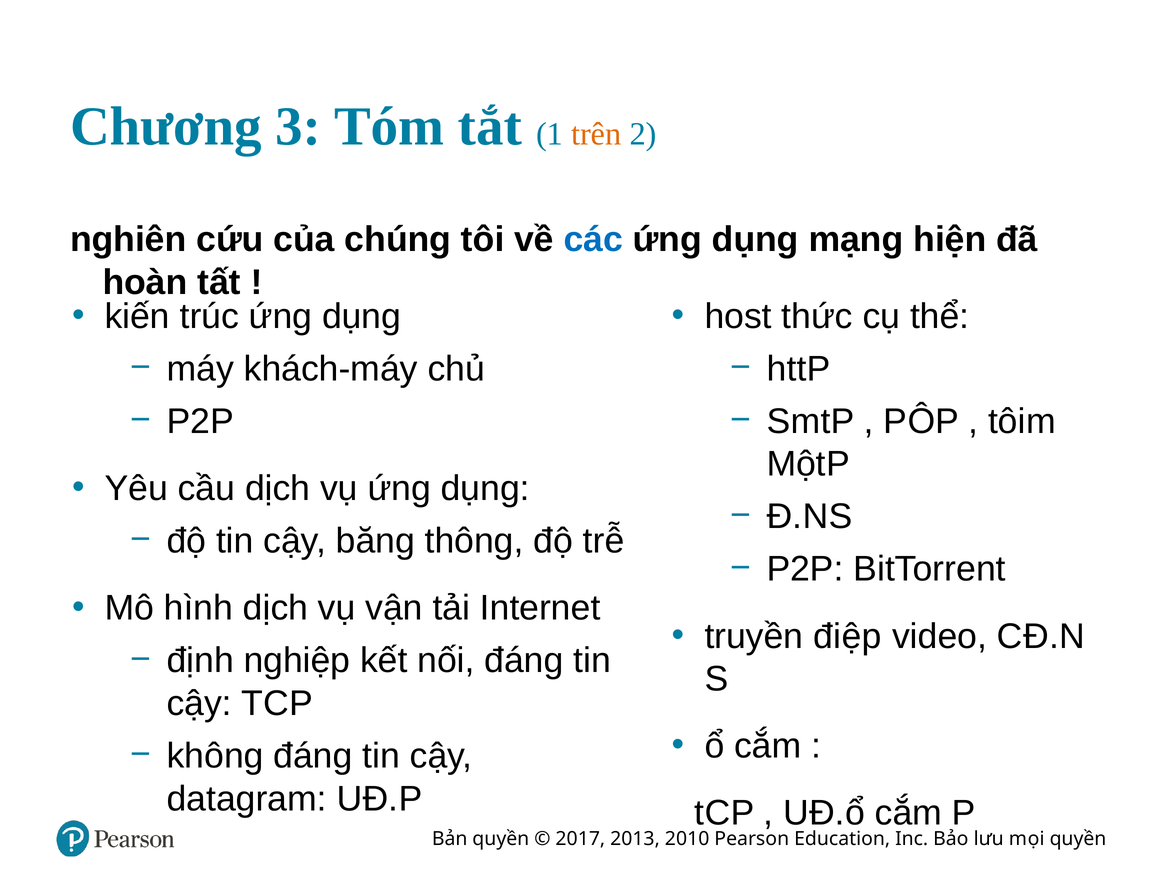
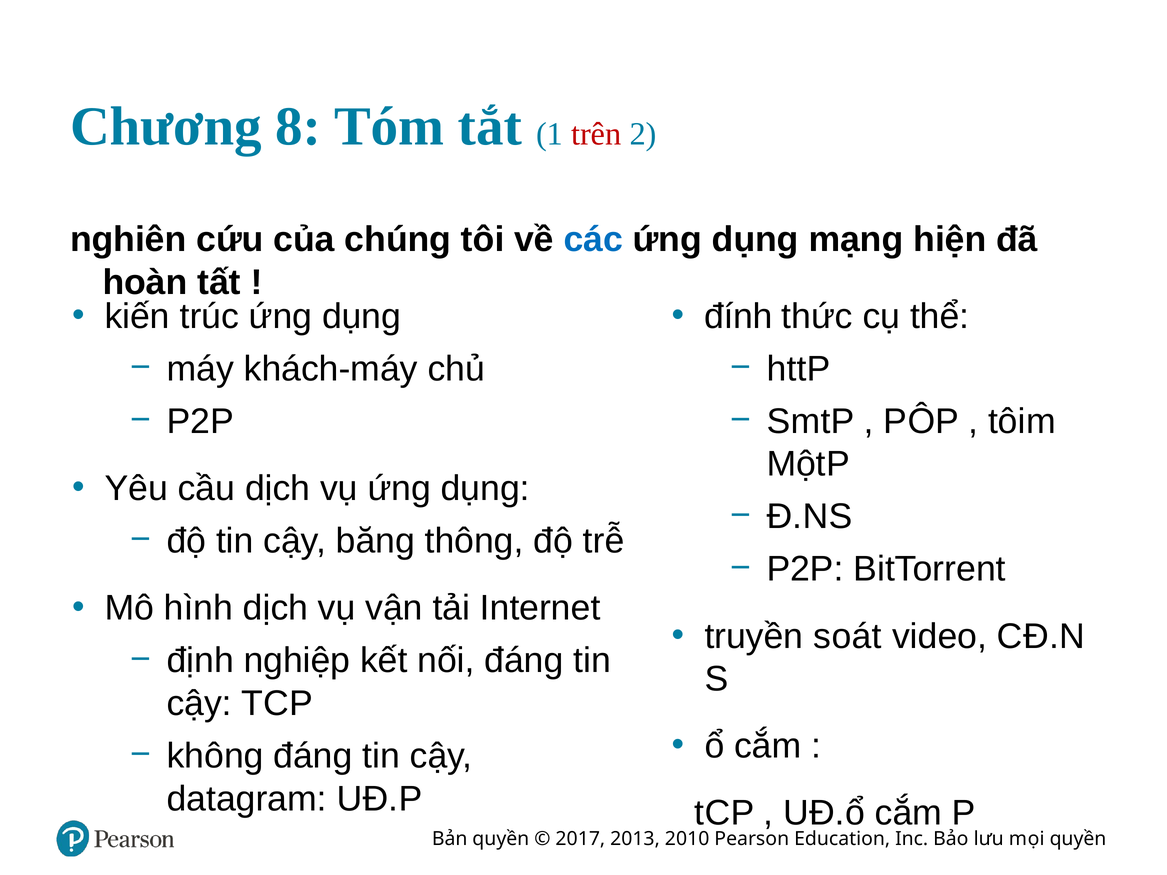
3: 3 -> 8
trên colour: orange -> red
host: host -> đính
điệp: điệp -> soát
